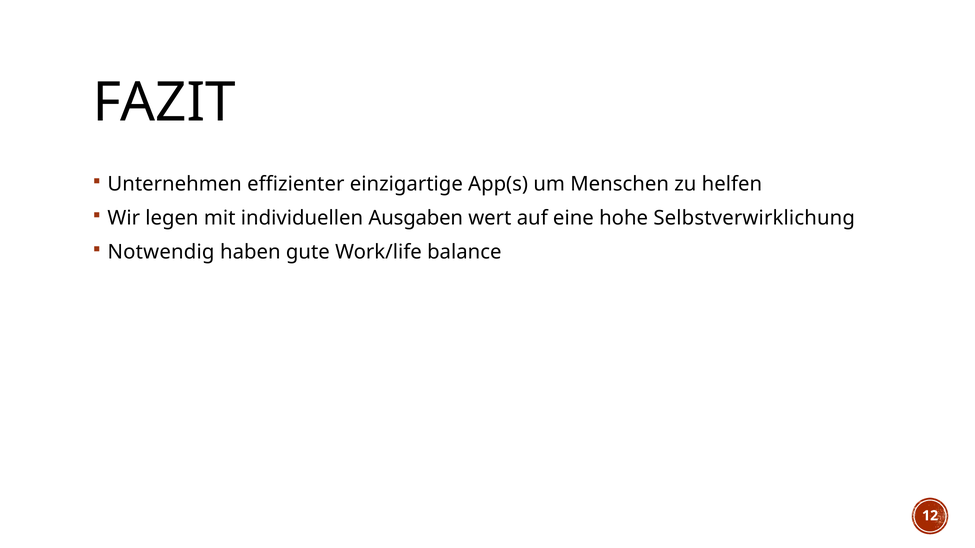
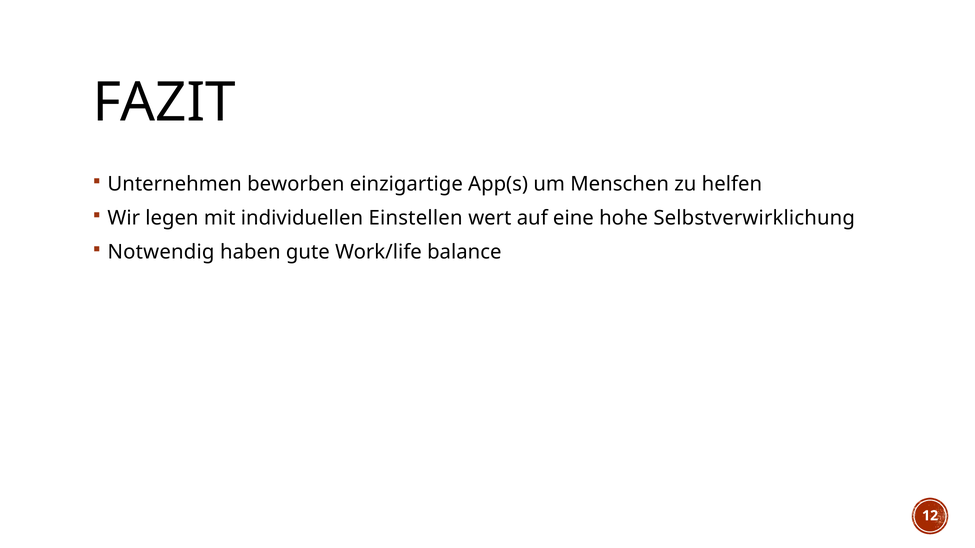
effizienter: effizienter -> beworben
Ausgaben: Ausgaben -> Einstellen
